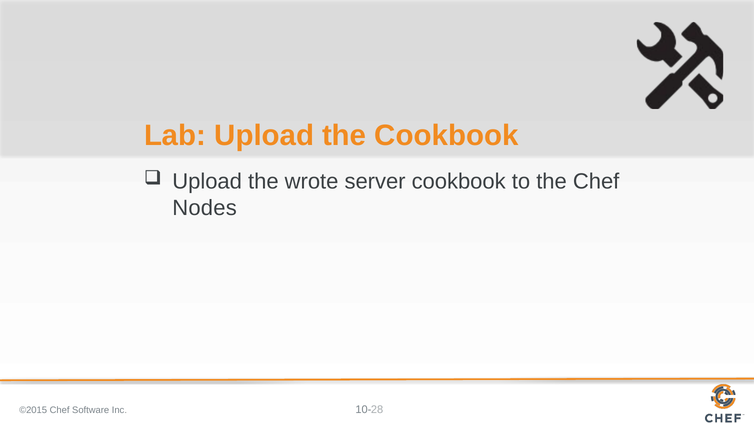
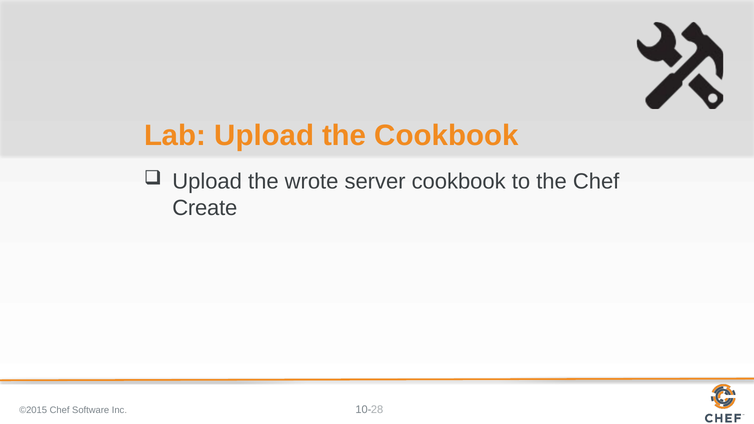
Nodes: Nodes -> Create
